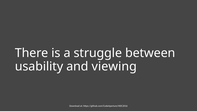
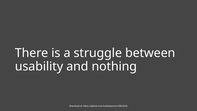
viewing: viewing -> nothing
